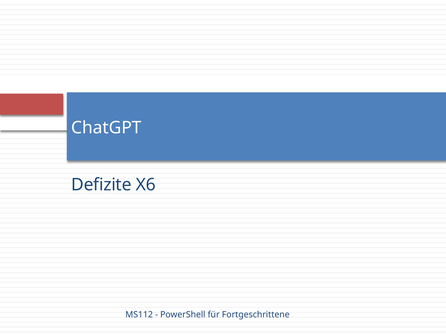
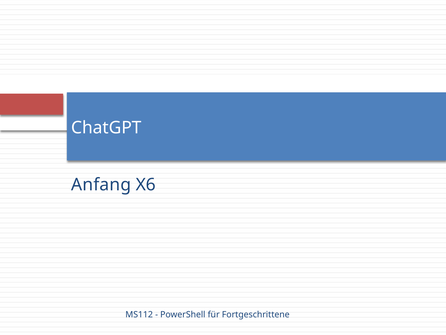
Defizite: Defizite -> Anfang
